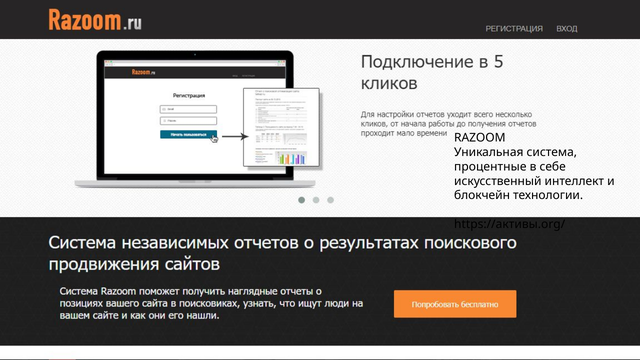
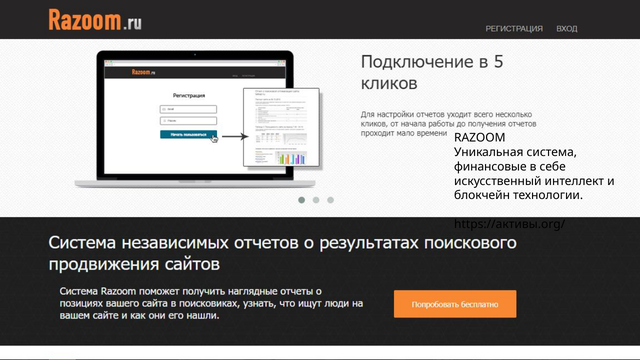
процентные: процентные -> финансовые
